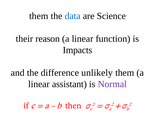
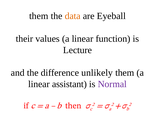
data colour: blue -> orange
Science: Science -> Eyeball
reason: reason -> values
Impacts: Impacts -> Lecture
